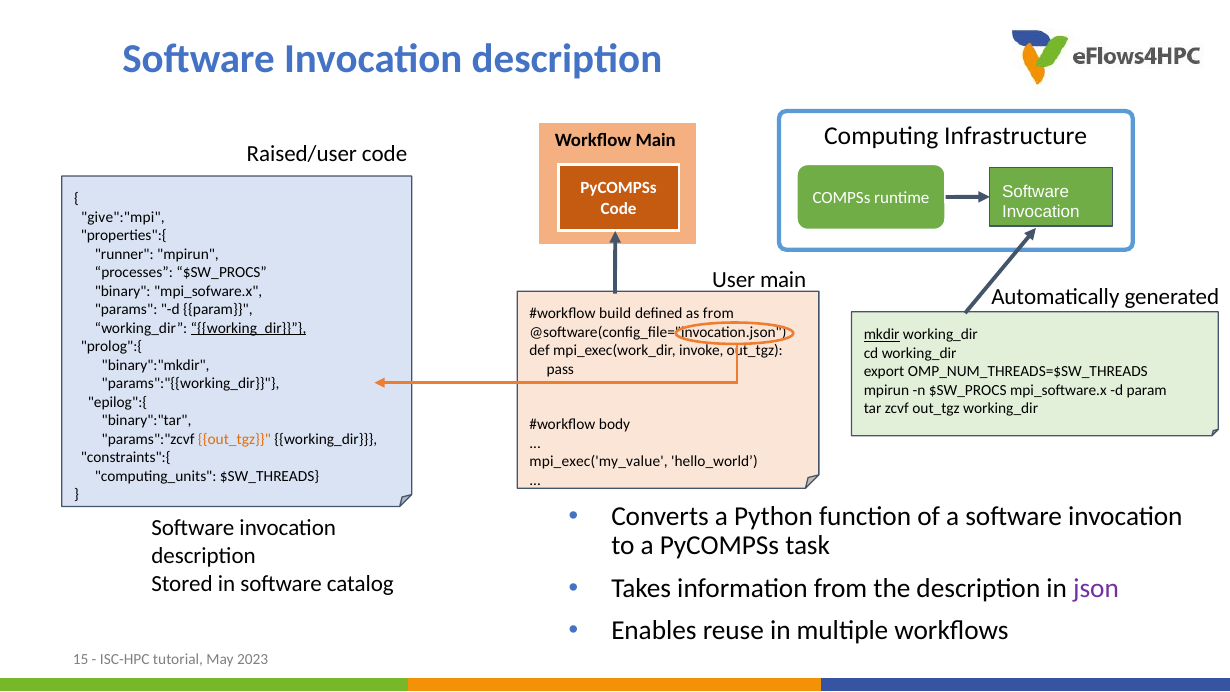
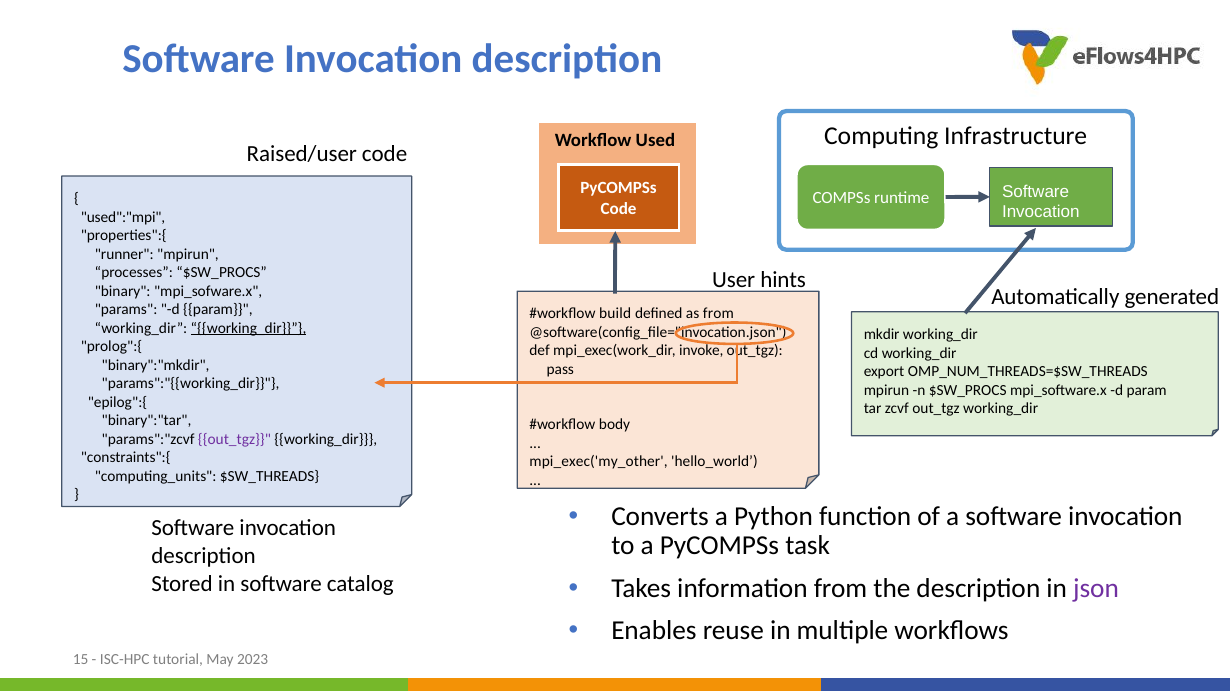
Workflow Main: Main -> Used
give":"mpi: give":"mpi -> used":"mpi
User main: main -> hints
mkdir underline: present -> none
out_tgz at (234, 439) colour: orange -> purple
mpi_exec('my_value: mpi_exec('my_value -> mpi_exec('my_other
